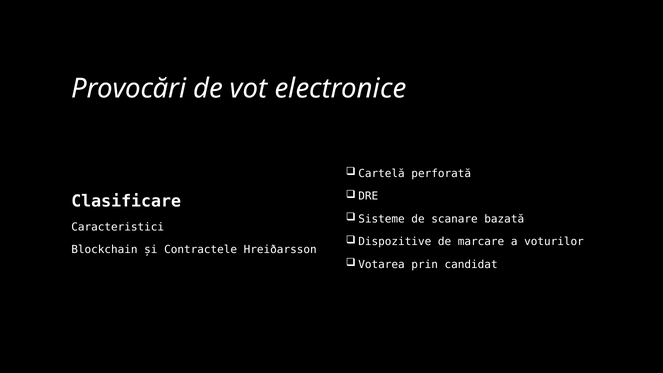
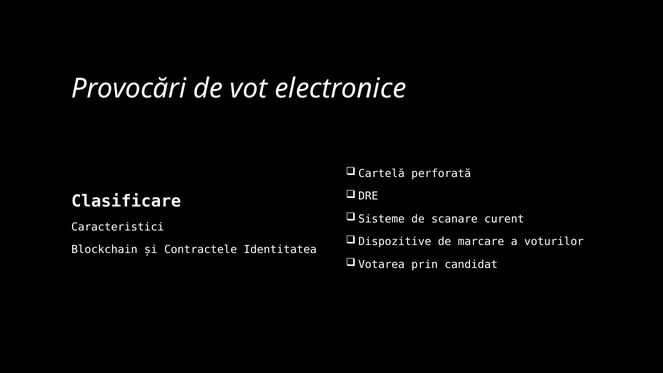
bazată: bazată -> curent
Hreiðarsson: Hreiðarsson -> Identitatea
